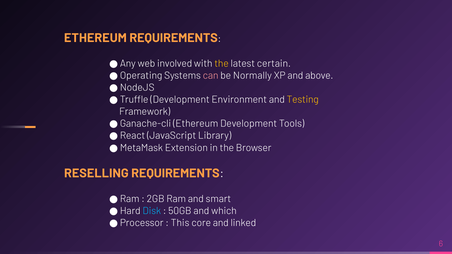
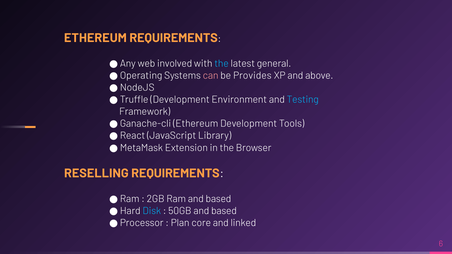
the at (222, 64) colour: yellow -> light blue
certain: certain -> general
Normally: Normally -> Provides
Testing colour: yellow -> light blue
Ram and smart: smart -> based
50GB and which: which -> based
This: This -> Plan
